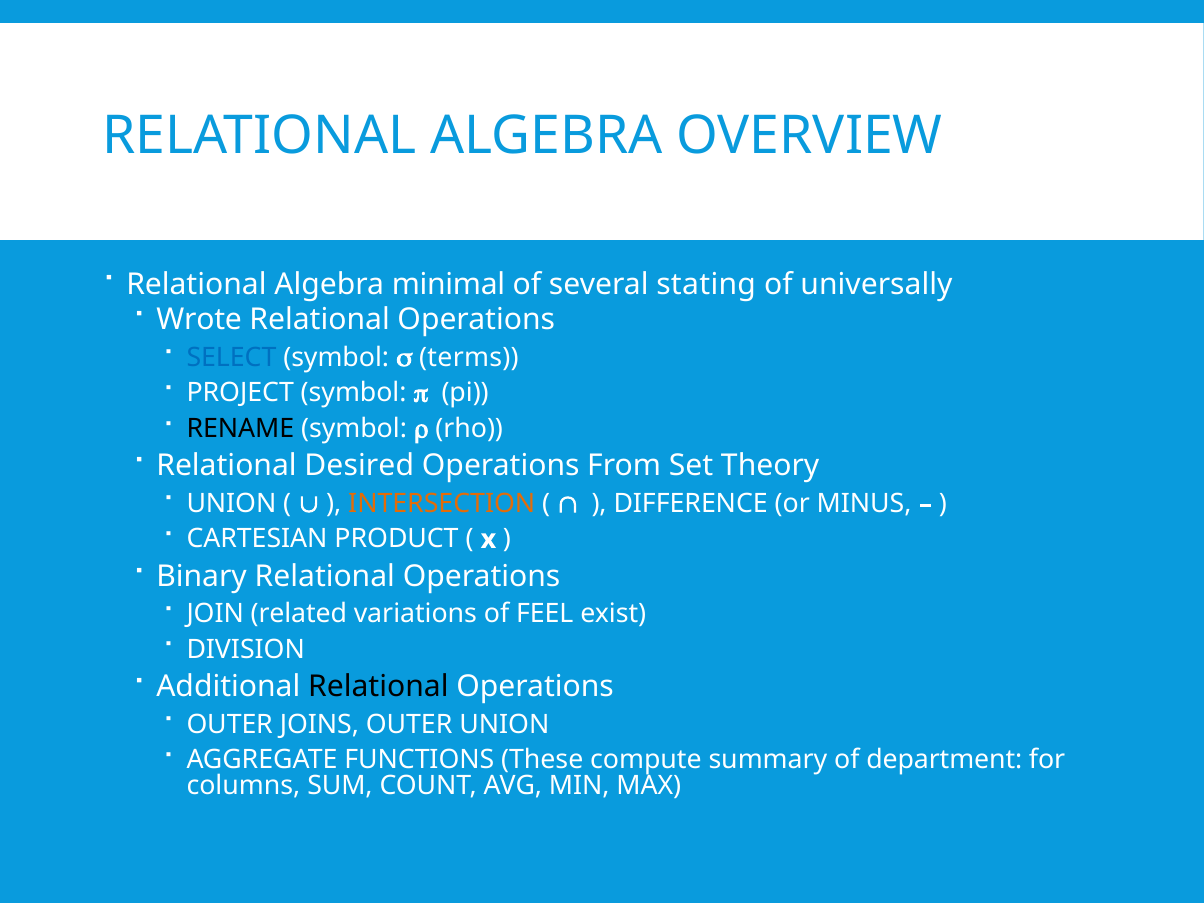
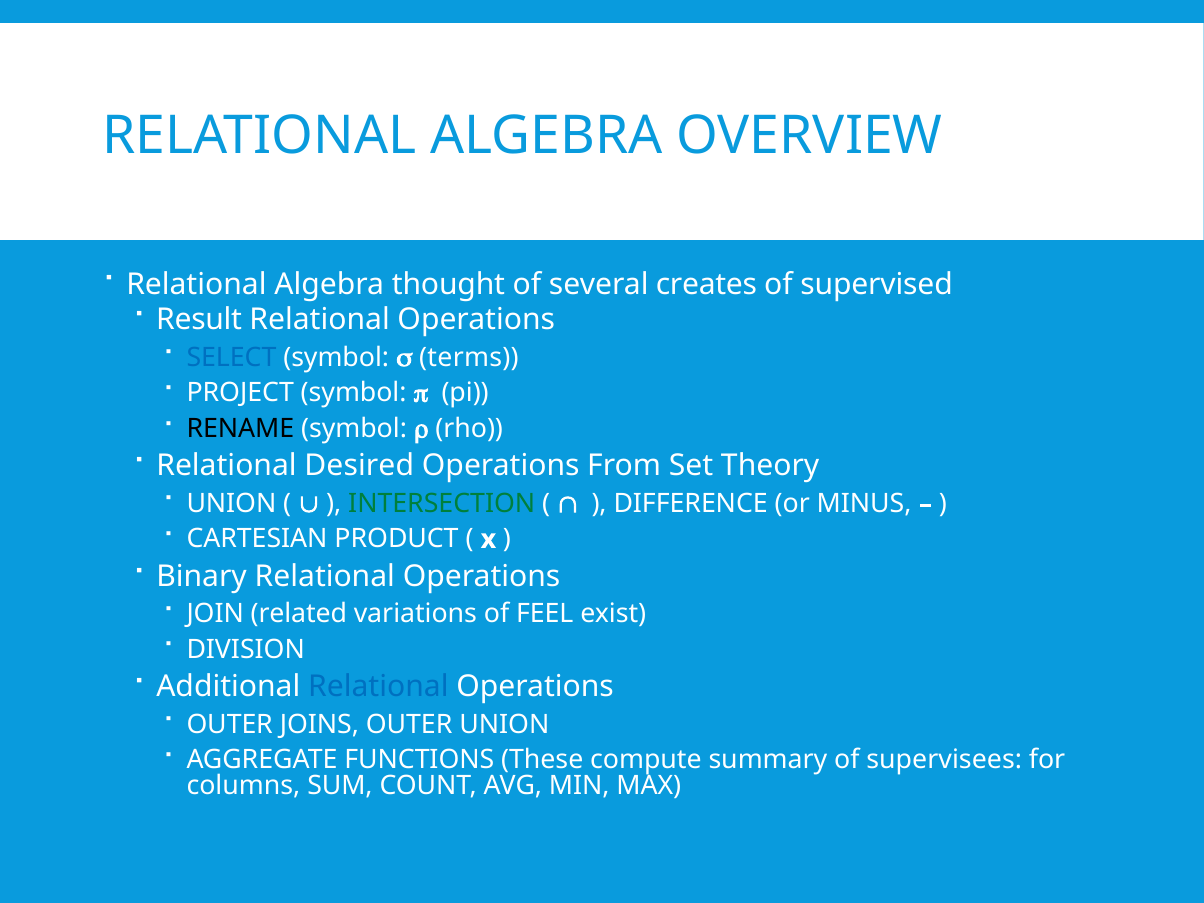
minimal: minimal -> thought
stating: stating -> creates
universally: universally -> supervised
Wrote: Wrote -> Result
INTERSECTION colour: orange -> green
Relational at (378, 687) colour: black -> blue
department: department -> supervisees
